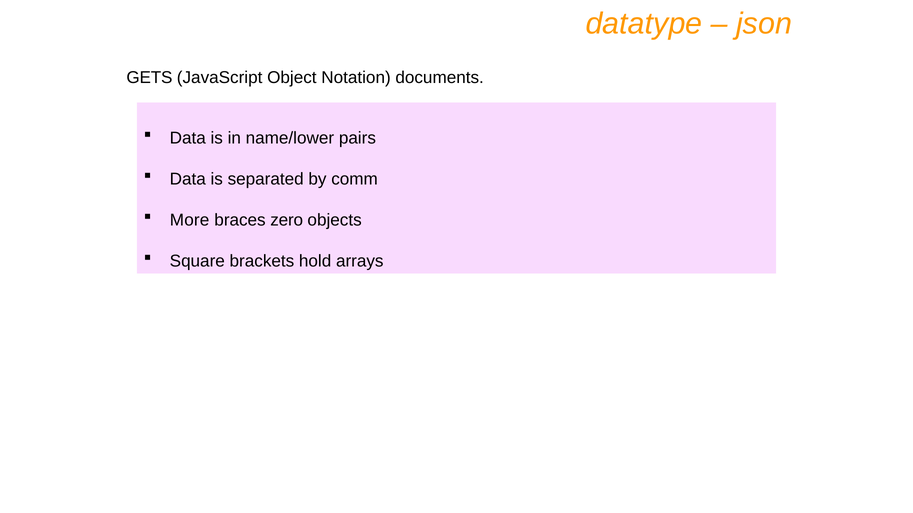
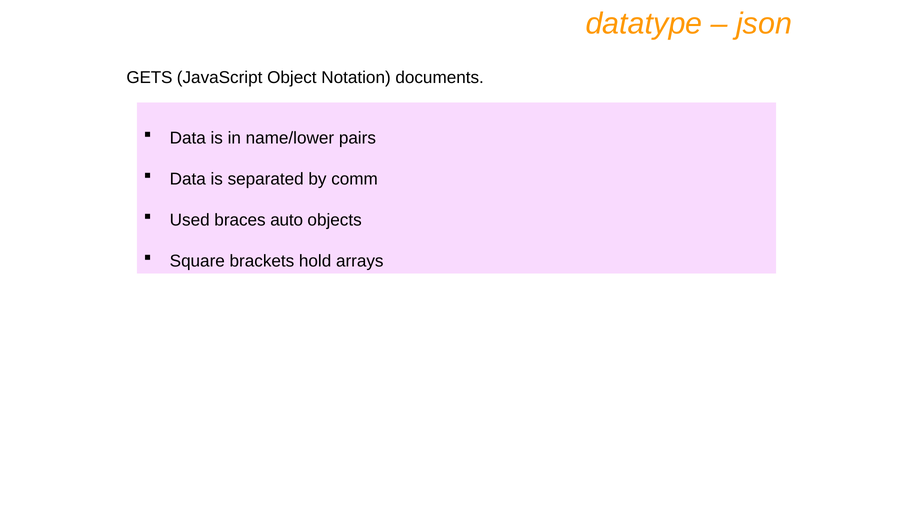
More: More -> Used
zero: zero -> auto
